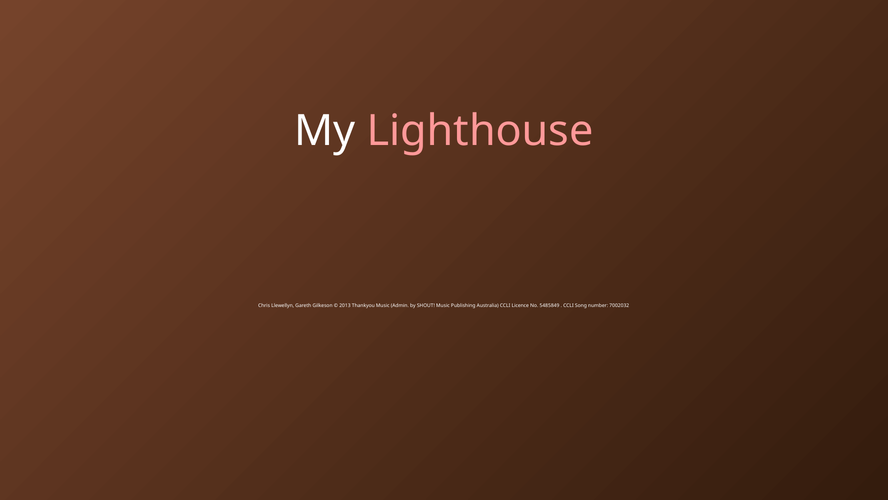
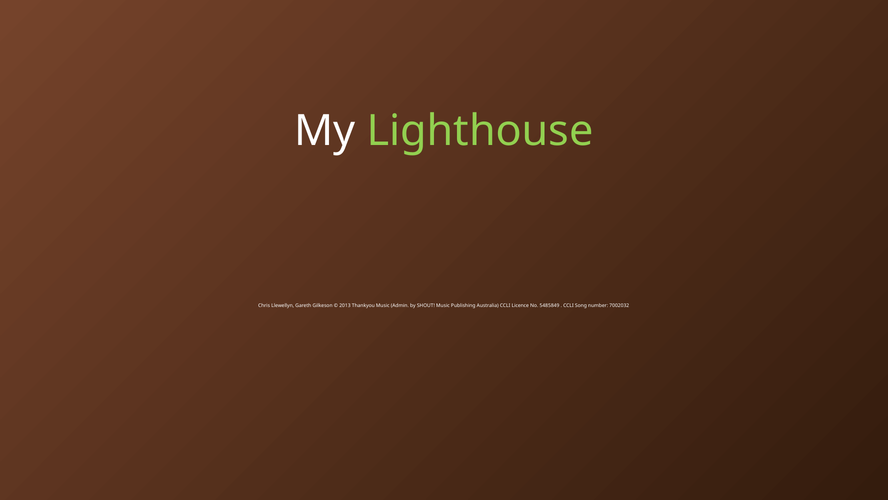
Lighthouse colour: pink -> light green
